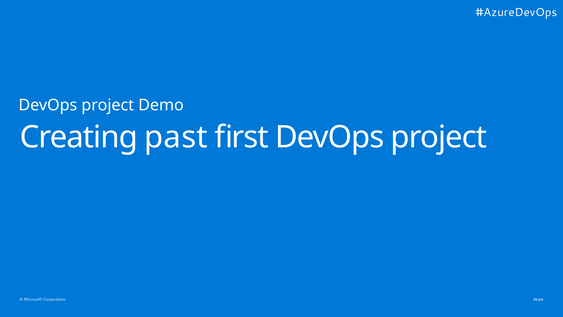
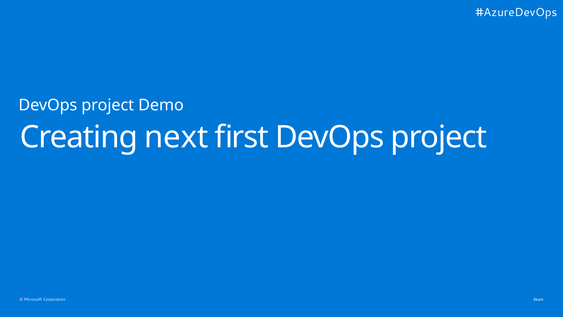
past: past -> next
